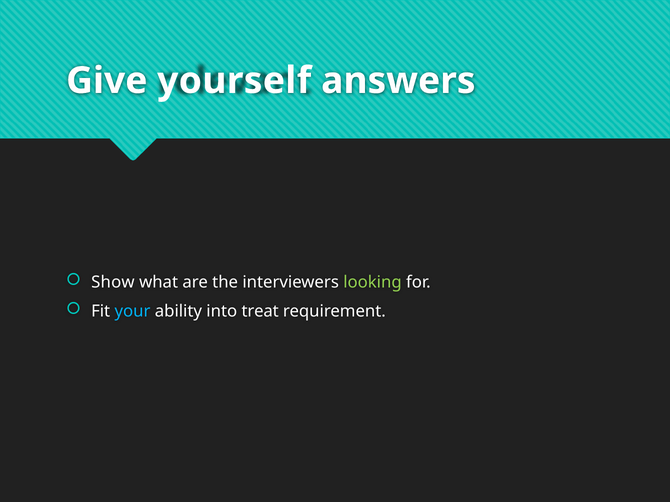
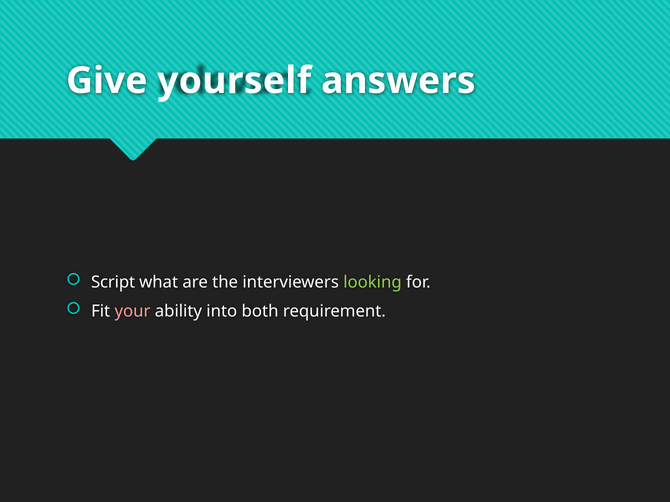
Show: Show -> Script
your colour: light blue -> pink
treat: treat -> both
